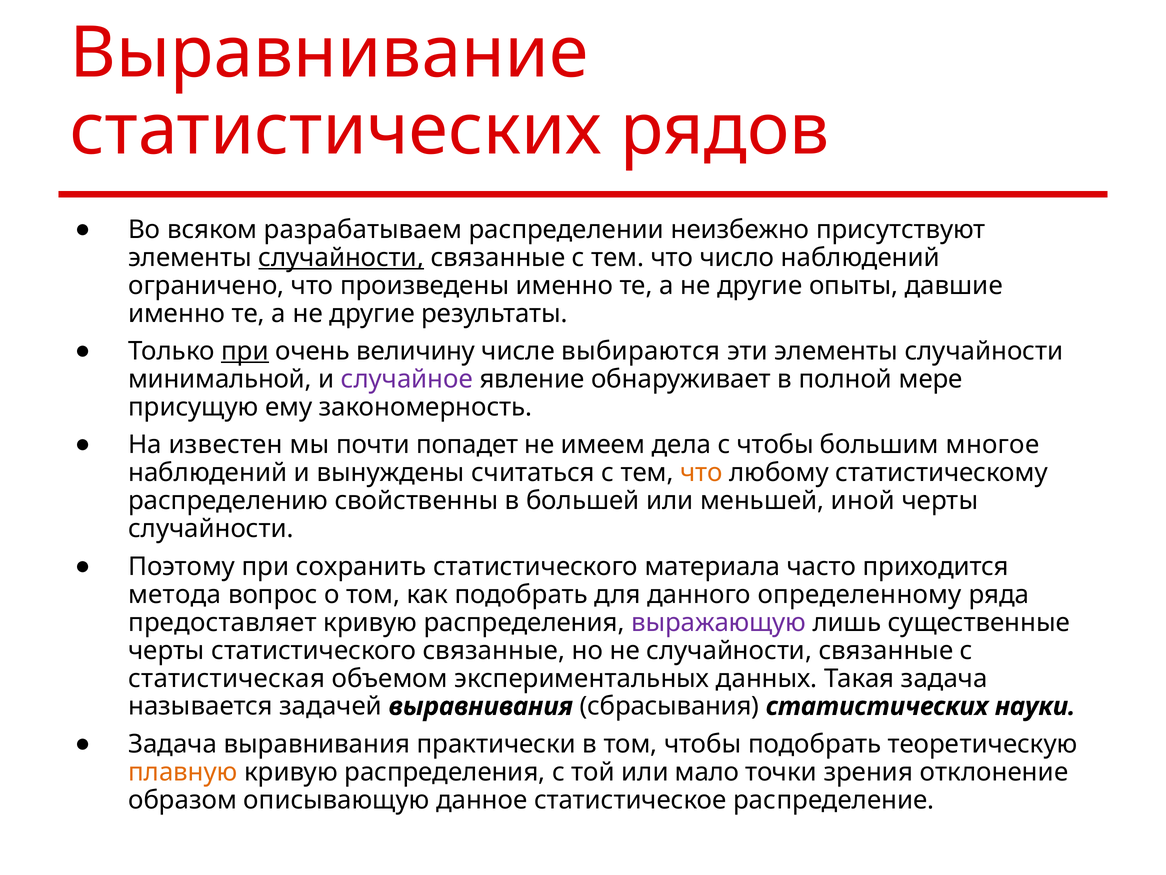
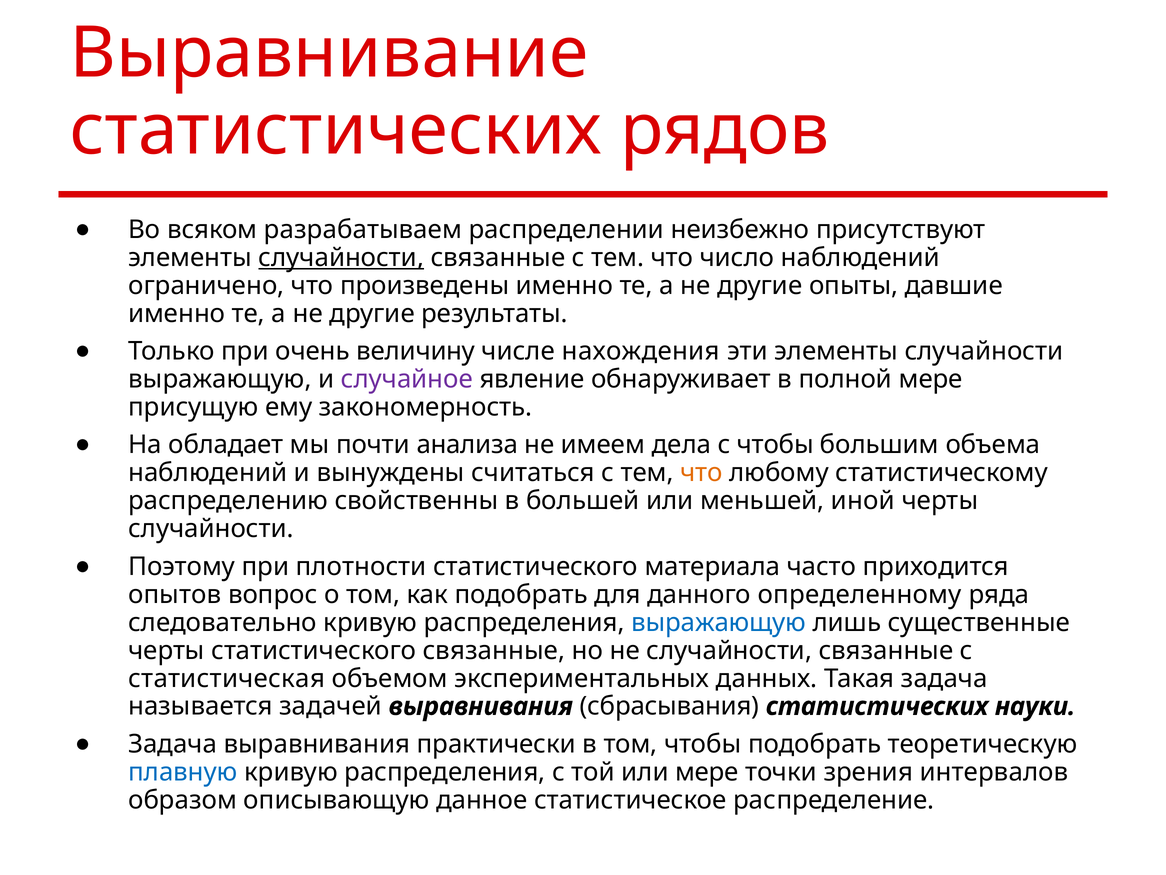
при at (245, 351) underline: present -> none
выбираются: выбираются -> нахождения
минимальной at (220, 379): минимальной -> выражающую
известен: известен -> обладает
попадет: попадет -> анализа
многое: многое -> объема
сохранить: сохранить -> плотности
метода: метода -> опытов
предоставляет: предоставляет -> следовательно
выражающую at (719, 622) colour: purple -> blue
плавную colour: orange -> blue
или мало: мало -> мере
отклонение: отклонение -> интервалов
